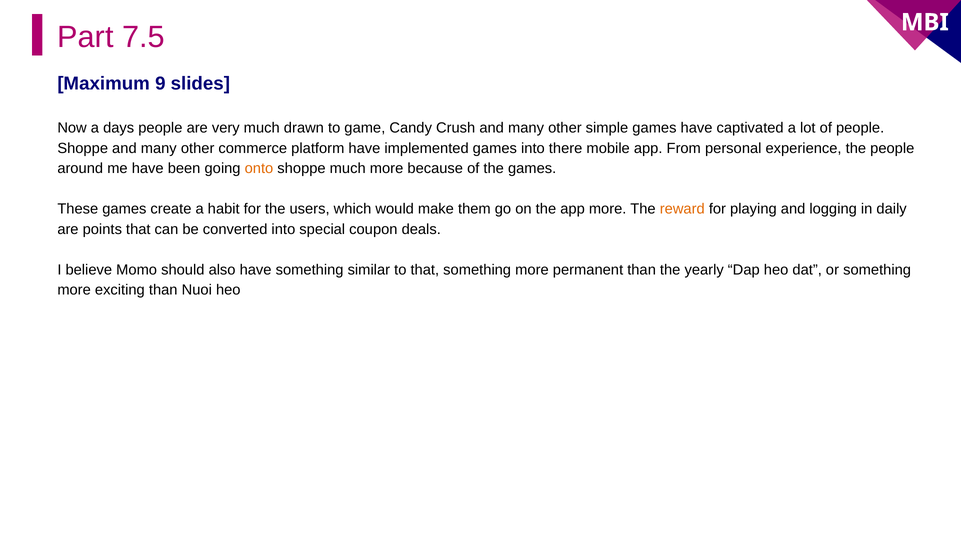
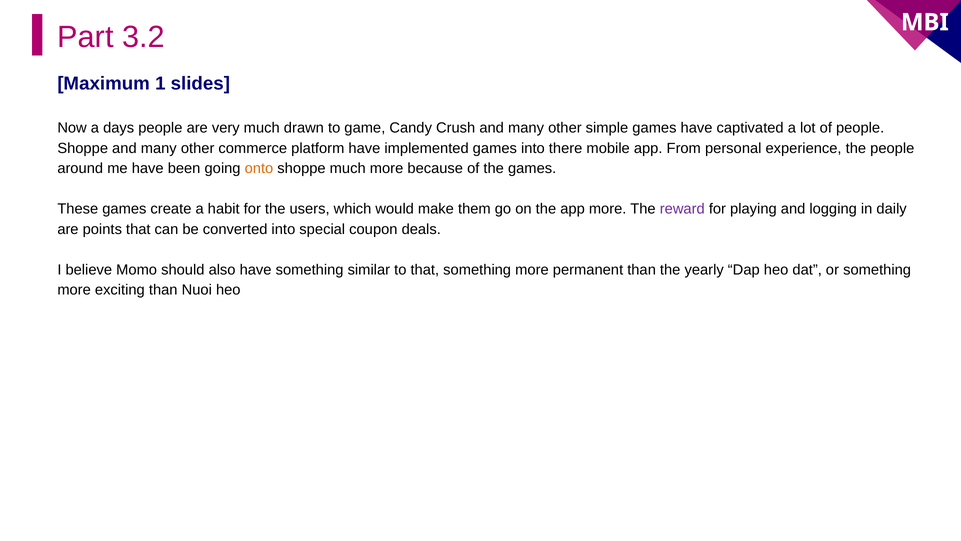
7.5: 7.5 -> 3.2
9: 9 -> 1
reward colour: orange -> purple
